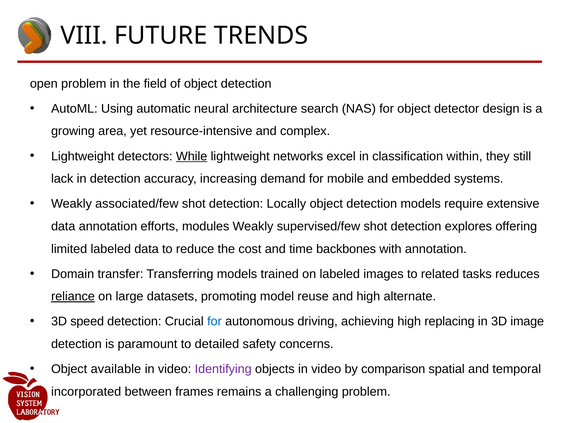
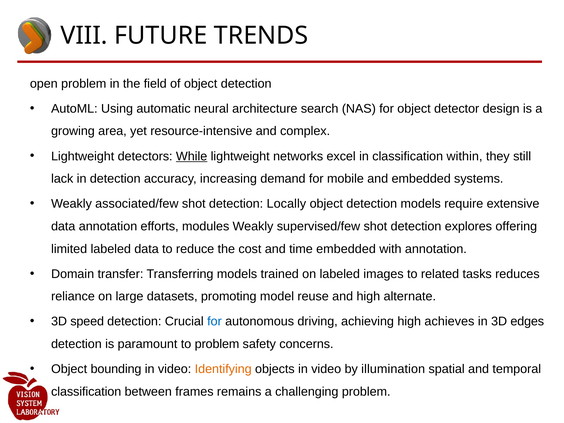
time backbones: backbones -> embedded
reliance underline: present -> none
replacing: replacing -> achieves
image: image -> edges
to detailed: detailed -> problem
available: available -> bounding
Identifying colour: purple -> orange
comparison: comparison -> illumination
incorporated at (86, 392): incorporated -> classification
